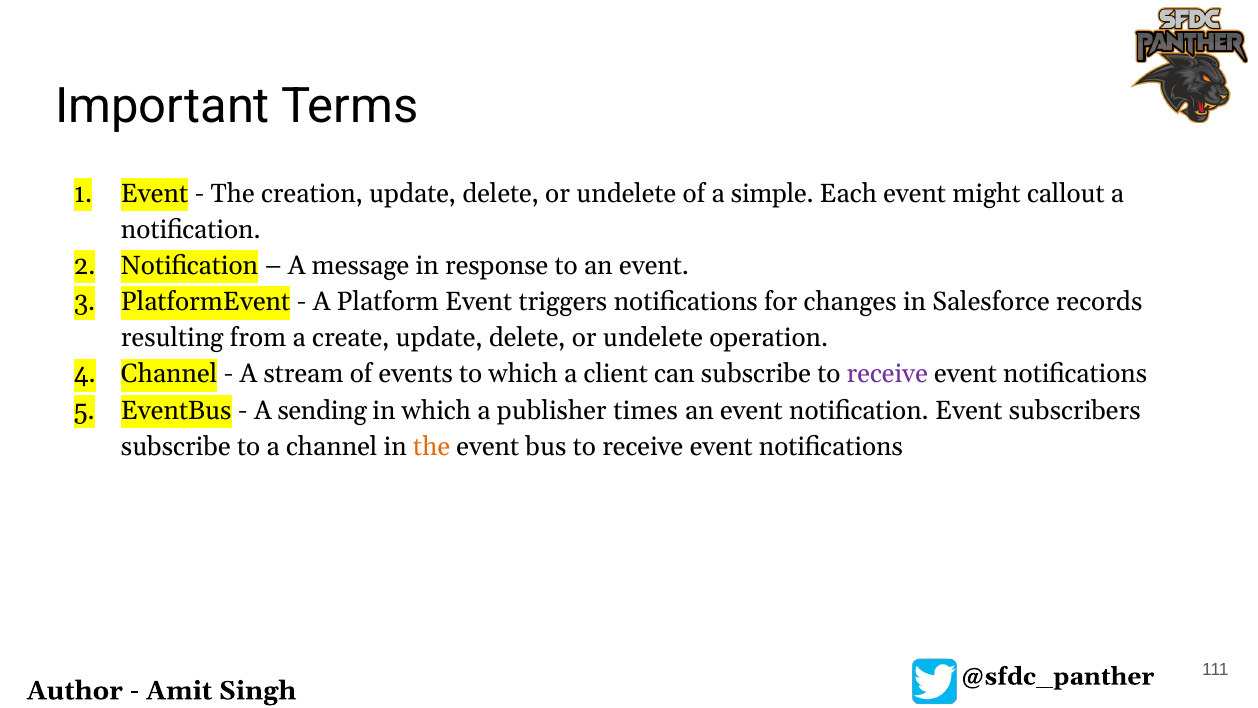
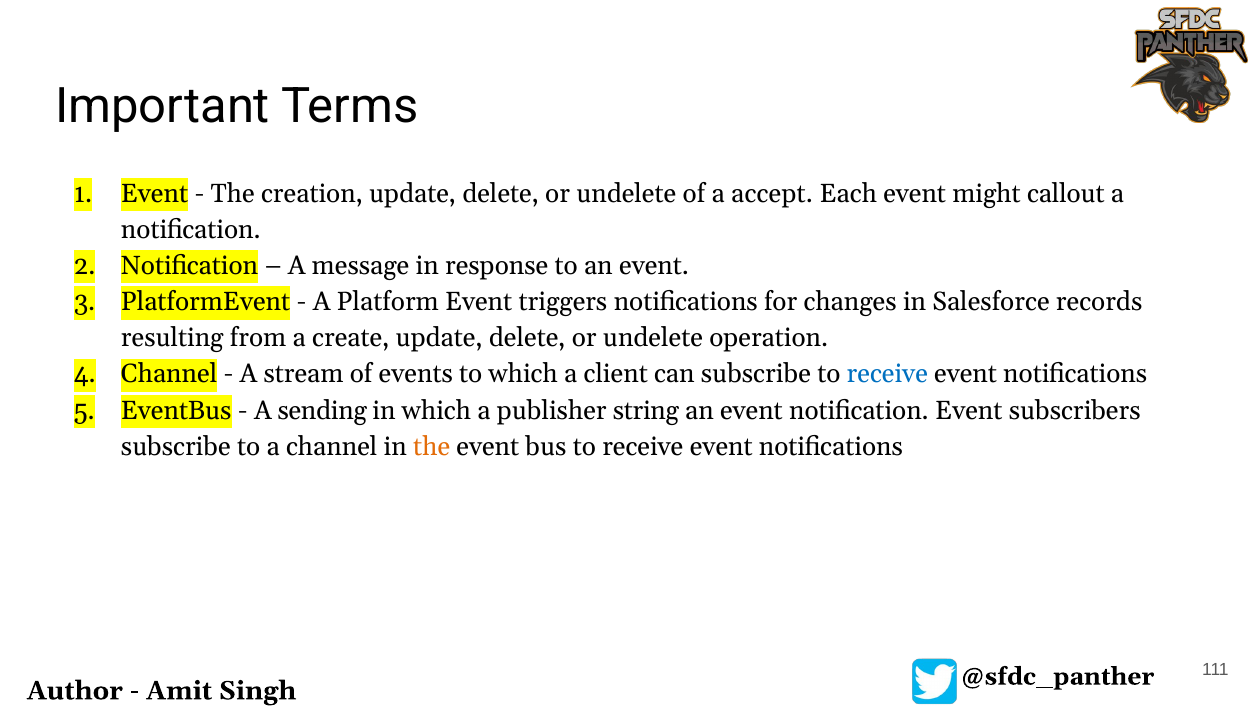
simple: simple -> accept
receive at (887, 374) colour: purple -> blue
times: times -> string
